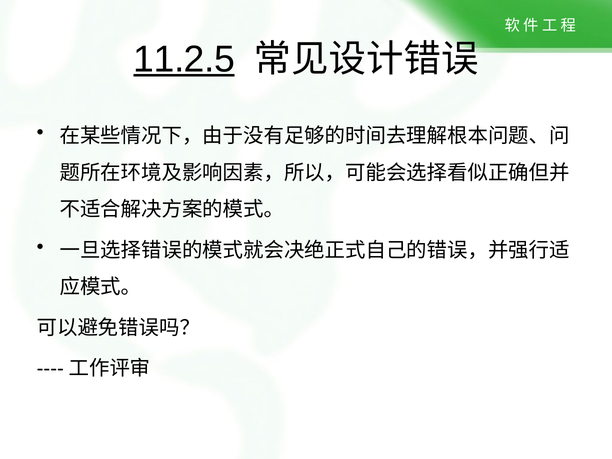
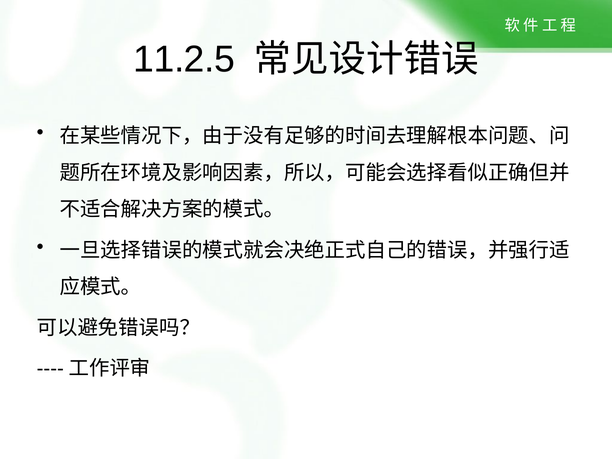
11.2.5 underline: present -> none
